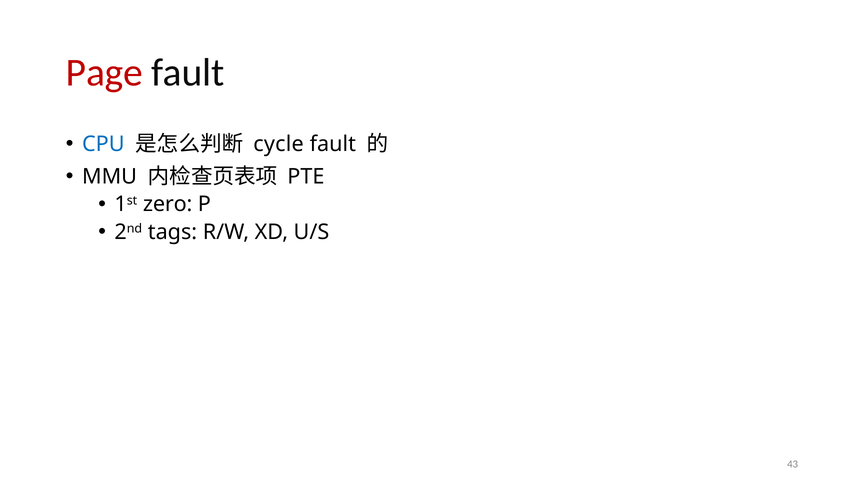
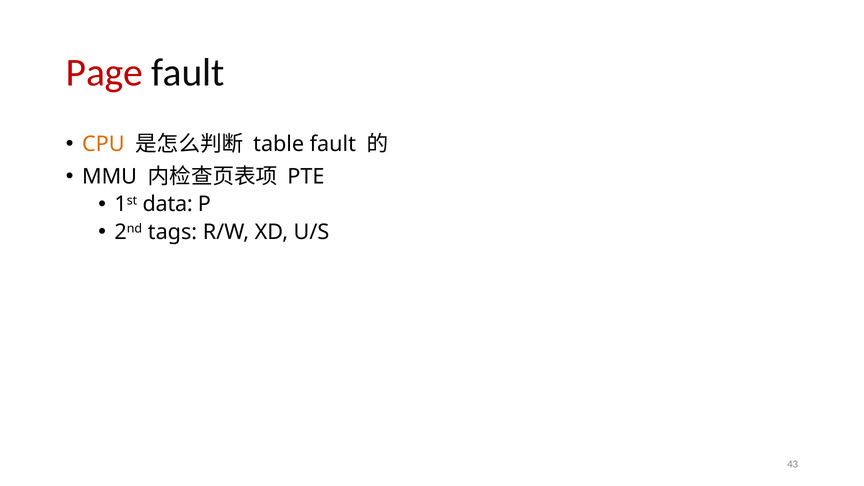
CPU colour: blue -> orange
cycle: cycle -> table
zero: zero -> data
